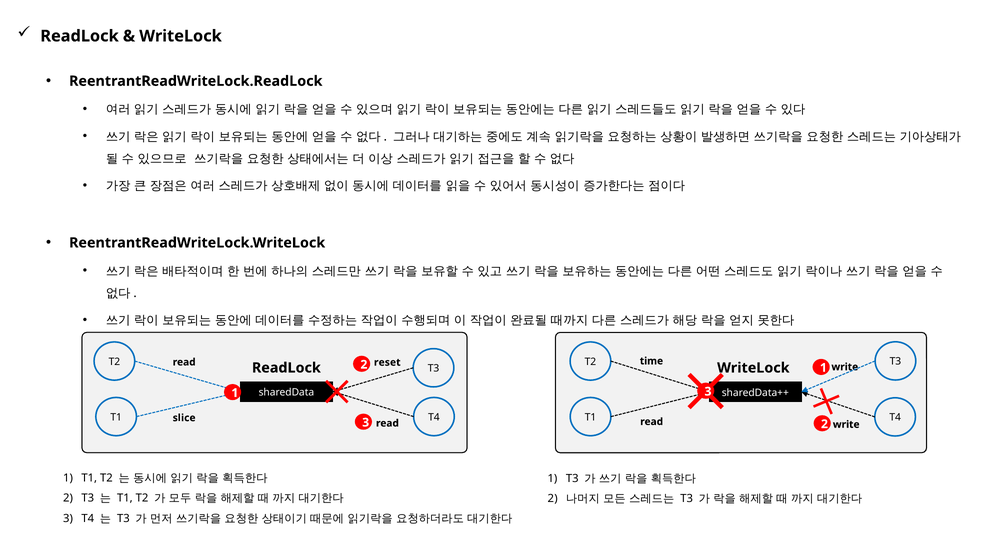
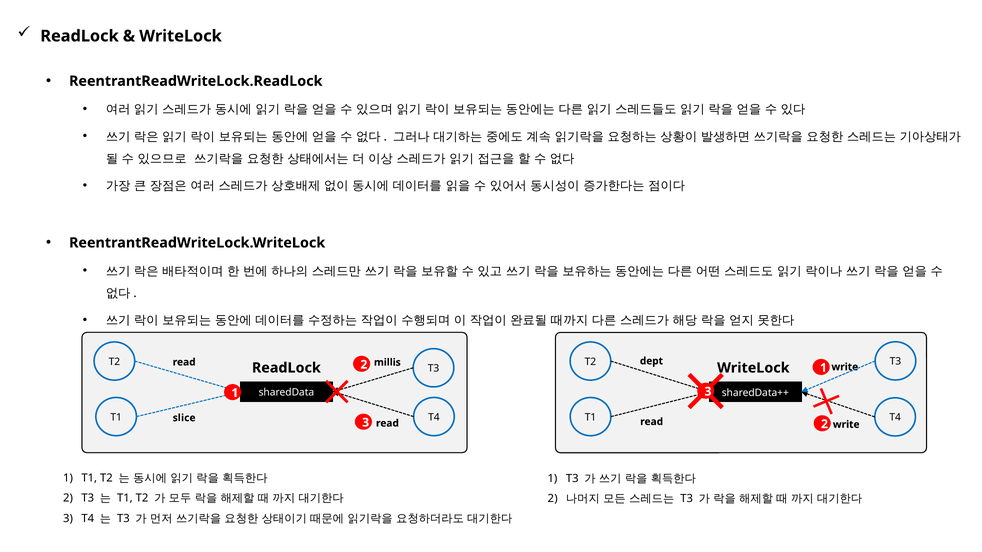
time: time -> dept
reset: reset -> millis
